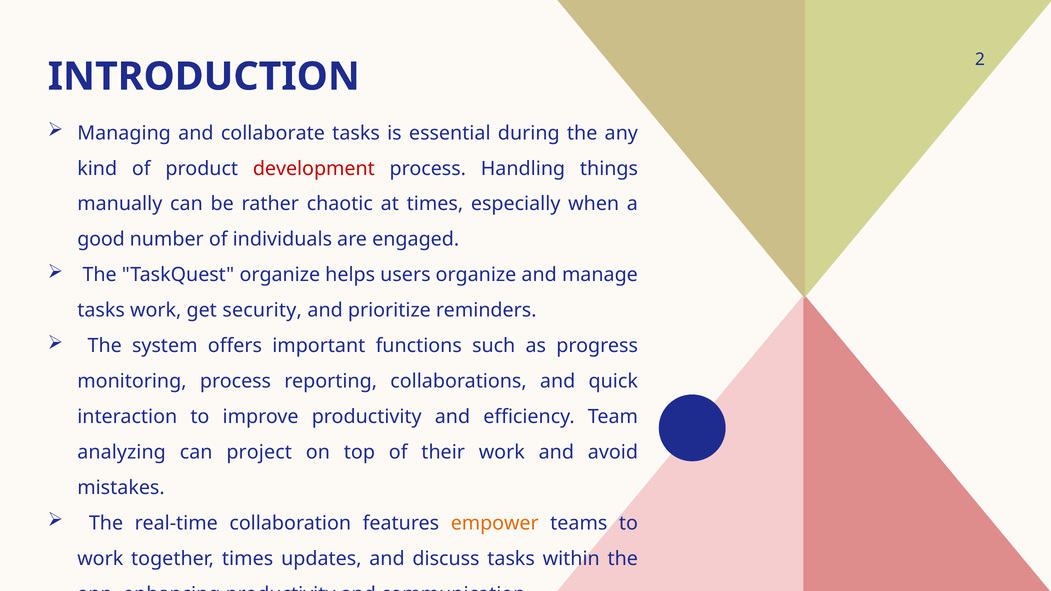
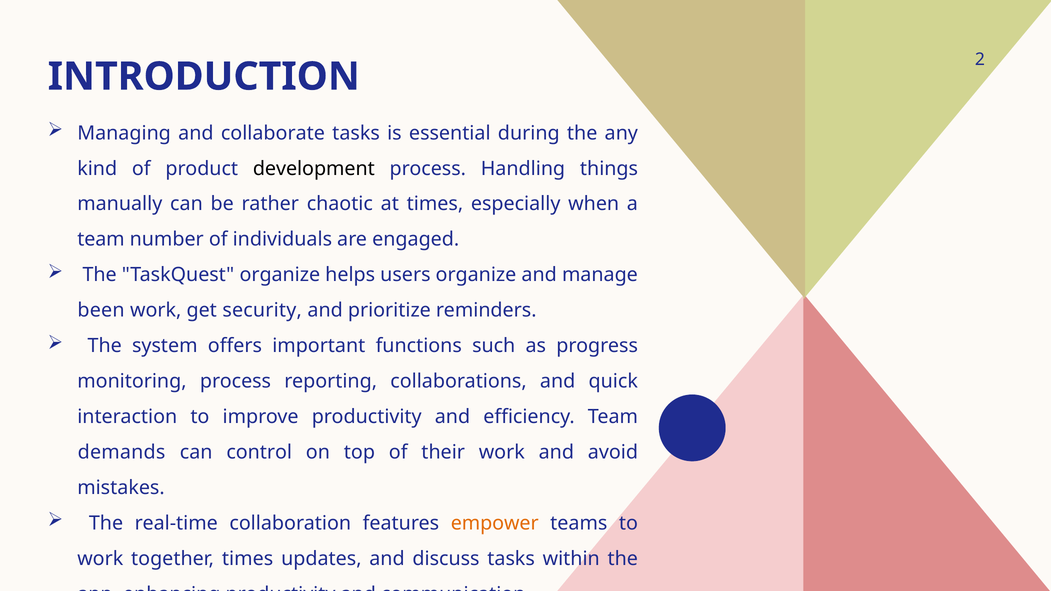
development colour: red -> black
good at (101, 239): good -> team
tasks at (101, 310): tasks -> been
analyzing: analyzing -> demands
project: project -> control
